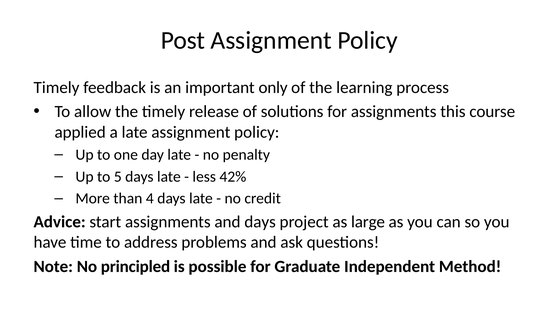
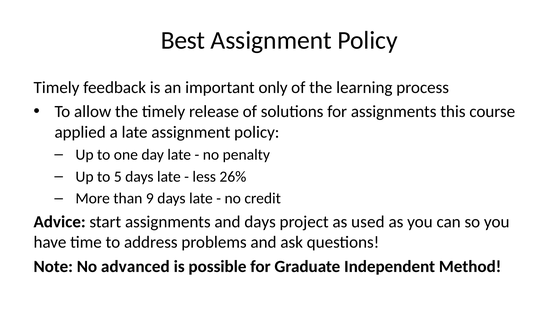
Post: Post -> Best
42%: 42% -> 26%
4: 4 -> 9
large: large -> used
principled: principled -> advanced
